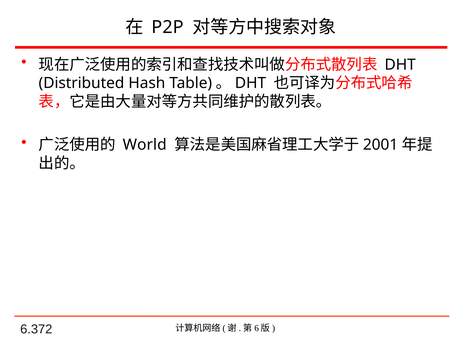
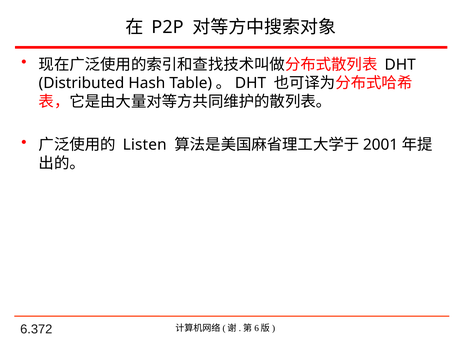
World: World -> Listen
